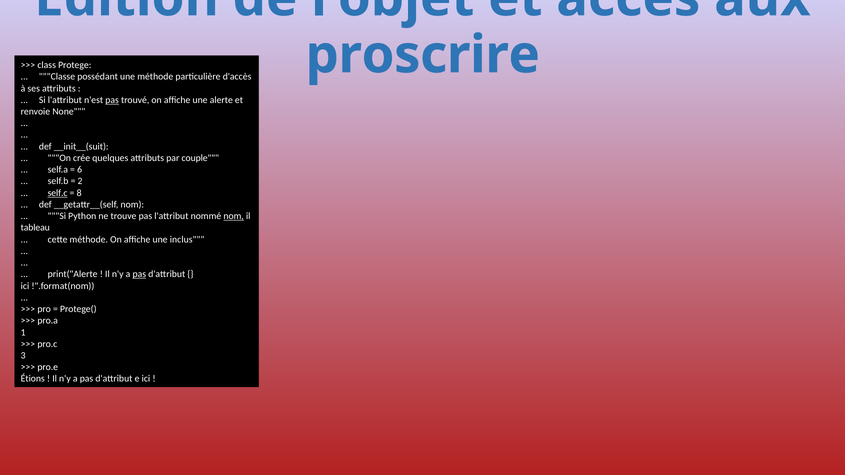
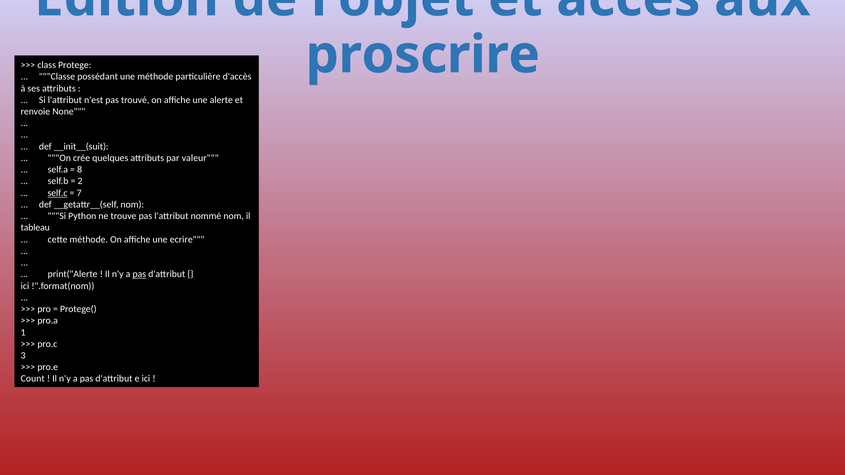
pas at (112, 100) underline: present -> none
couple: couple -> valeur
6: 6 -> 8
8: 8 -> 7
nom at (234, 216) underline: present -> none
inclus: inclus -> ecrire
Étions: Étions -> Count
